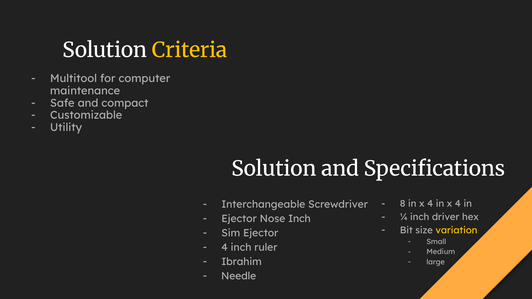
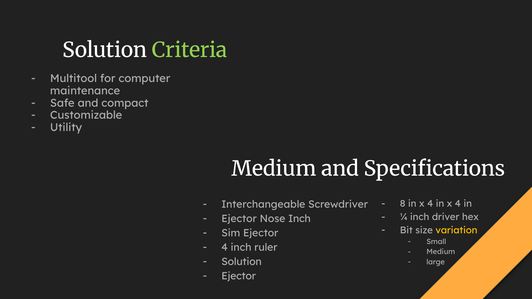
Criteria colour: yellow -> light green
Solution at (274, 169): Solution -> Medium
Ibrahim at (242, 262): Ibrahim -> Solution
Needle at (239, 276): Needle -> Ejector
